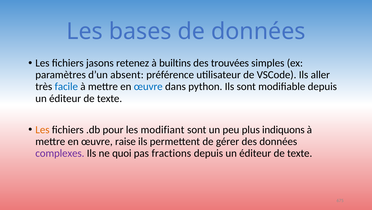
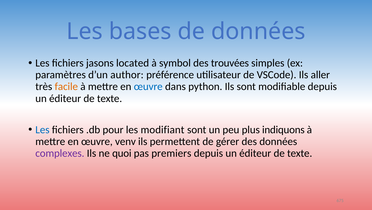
retenez: retenez -> located
builtins: builtins -> symbol
absent: absent -> author
facile colour: blue -> orange
Les at (42, 129) colour: orange -> blue
raise: raise -> venv
fractions: fractions -> premiers
